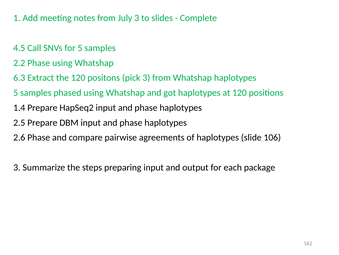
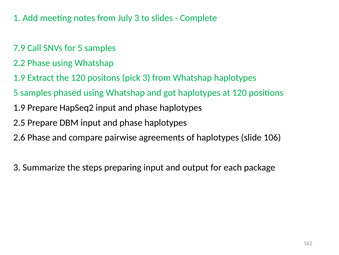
4.5: 4.5 -> 7.9
6.3 at (19, 78): 6.3 -> 1.9
1.4 at (19, 107): 1.4 -> 1.9
